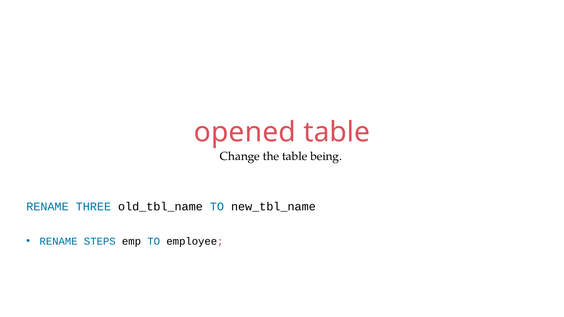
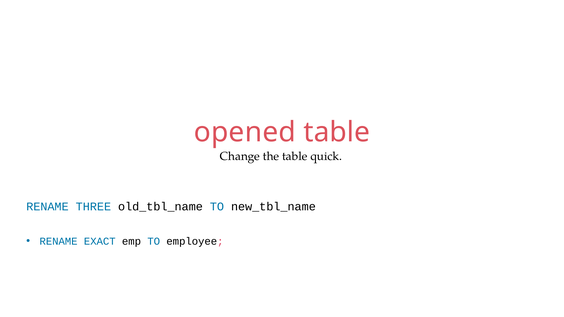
being: being -> quick
STEPS: STEPS -> EXACT
